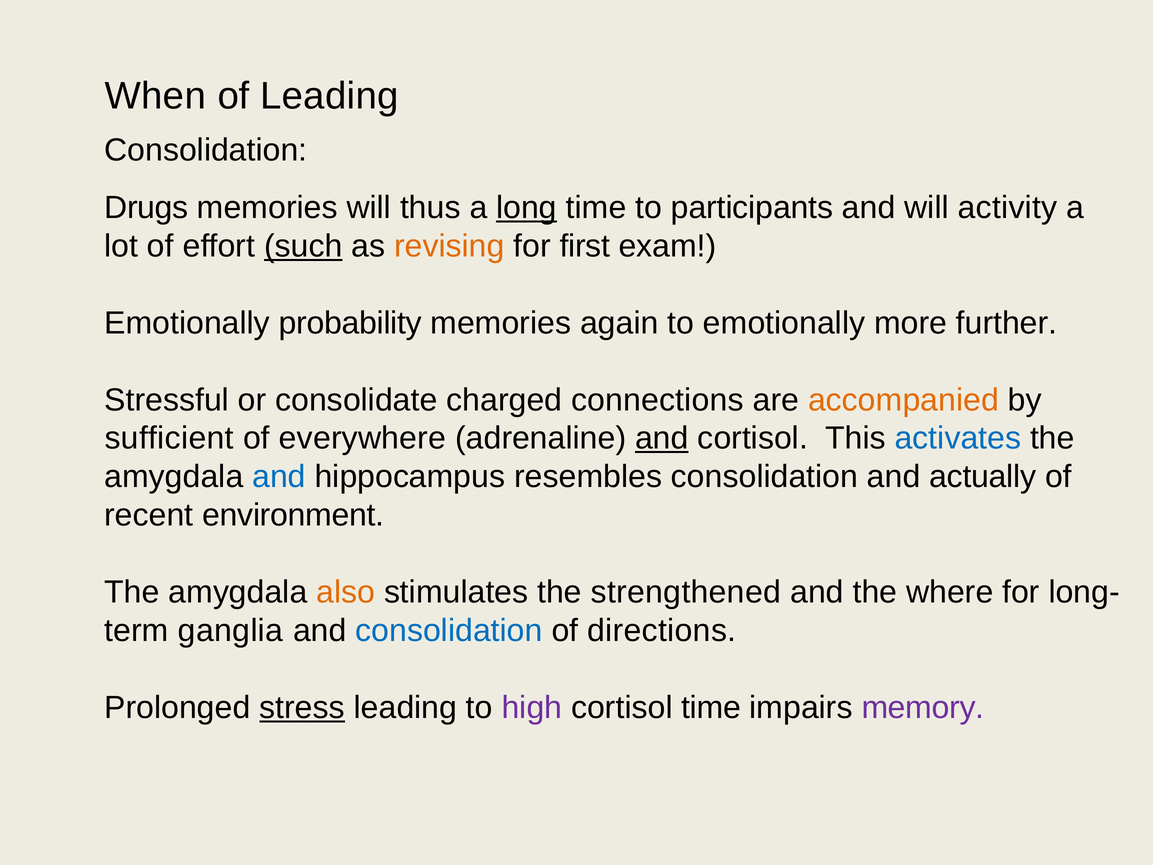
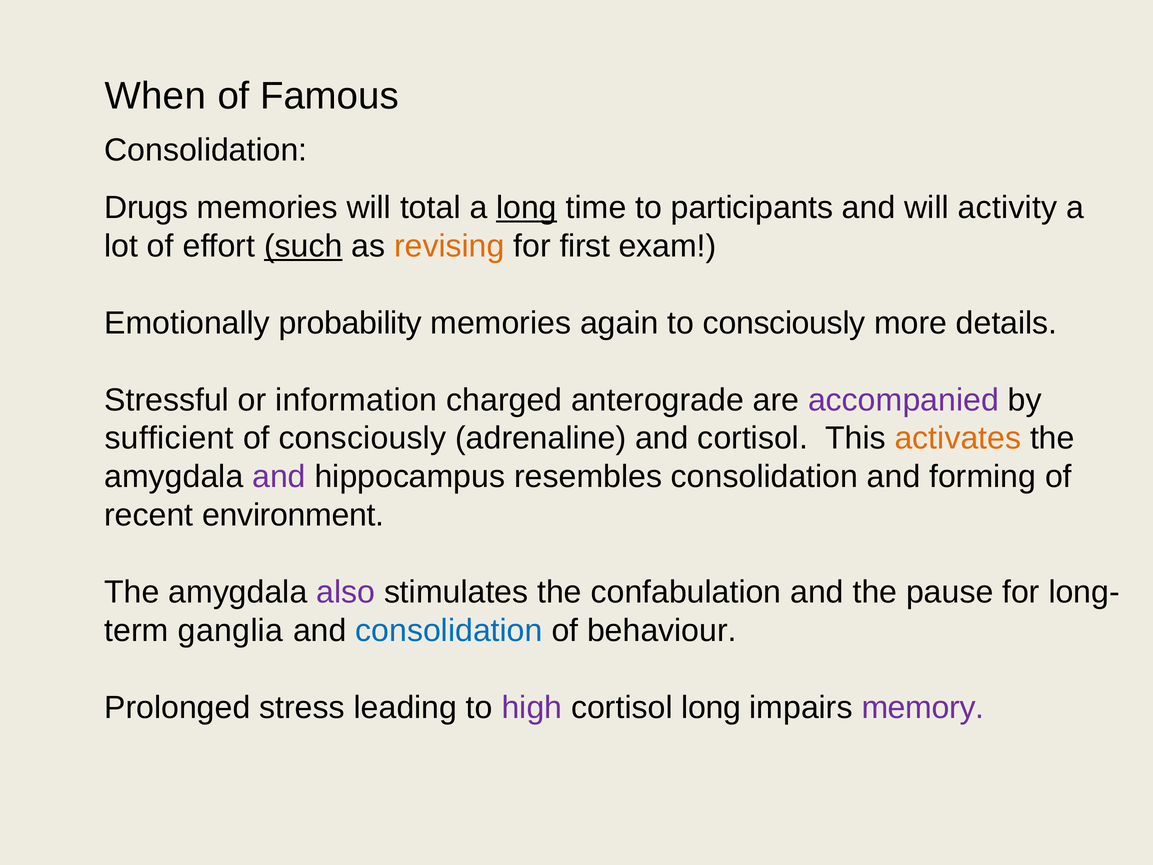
of Leading: Leading -> Famous
thus: thus -> total
to emotionally: emotionally -> consciously
further: further -> details
consolidate: consolidate -> information
connections: connections -> anterograde
accompanied colour: orange -> purple
of everywhere: everywhere -> consciously
and at (662, 438) underline: present -> none
activates colour: blue -> orange
and at (279, 477) colour: blue -> purple
actually: actually -> forming
also colour: orange -> purple
strengthened: strengthened -> confabulation
where: where -> pause
directions: directions -> behaviour
stress underline: present -> none
cortisol time: time -> long
